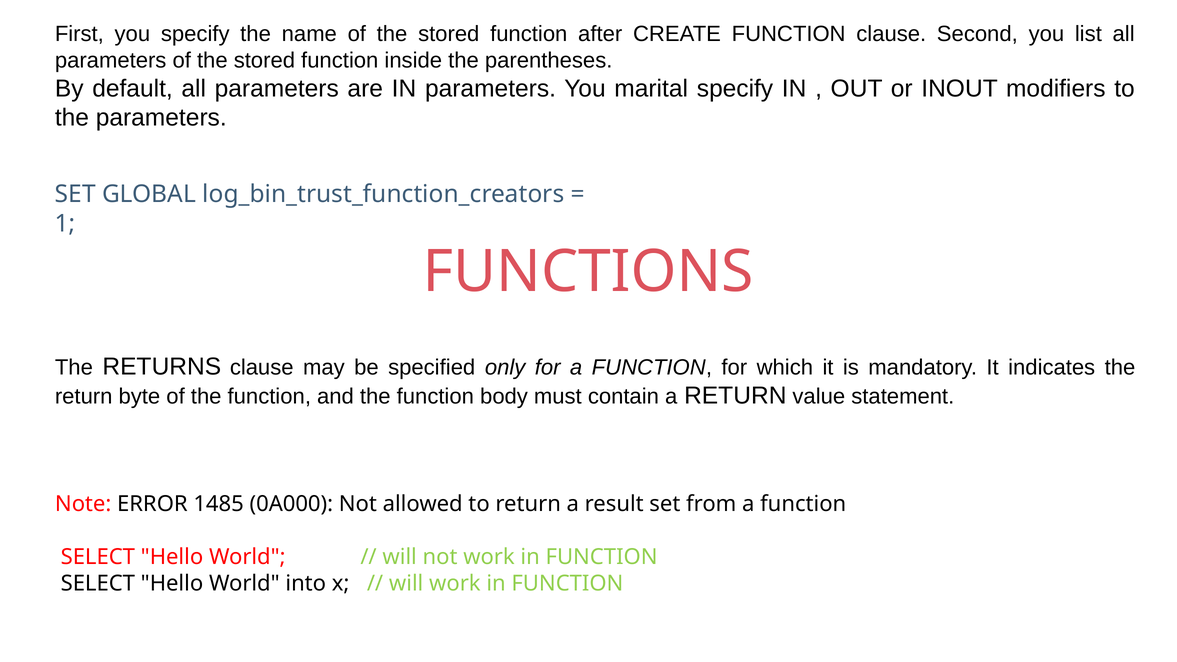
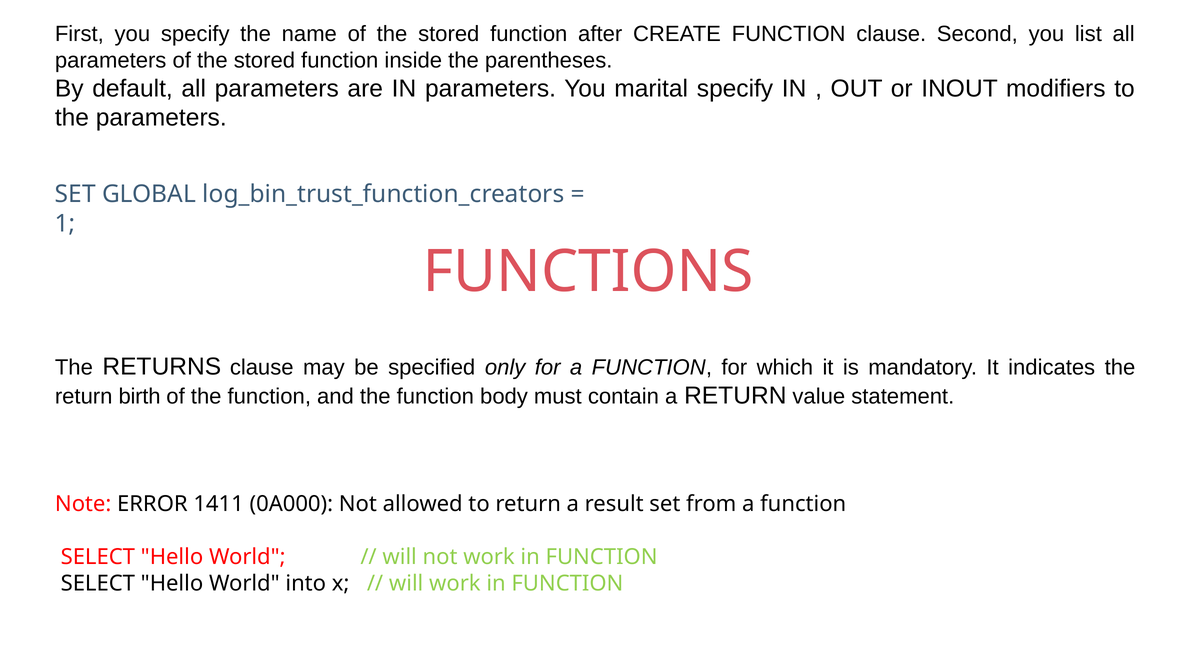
byte: byte -> birth
1485: 1485 -> 1411
